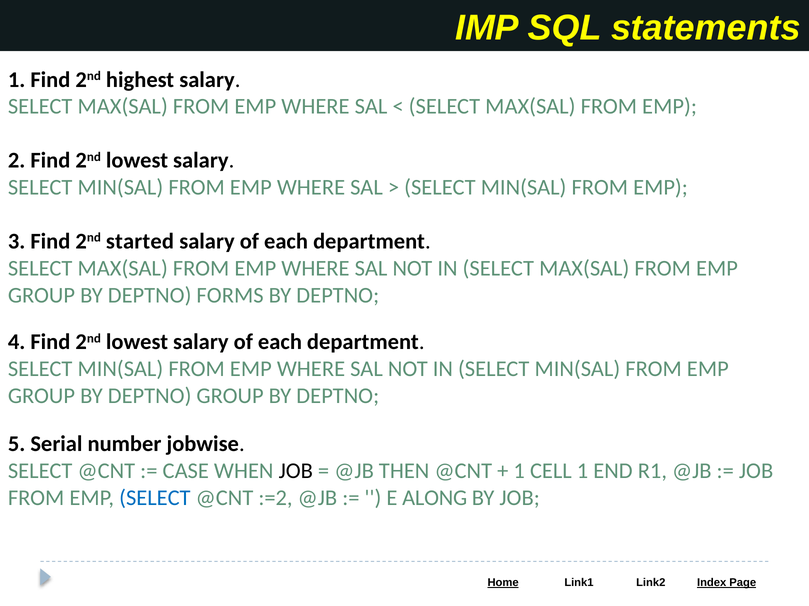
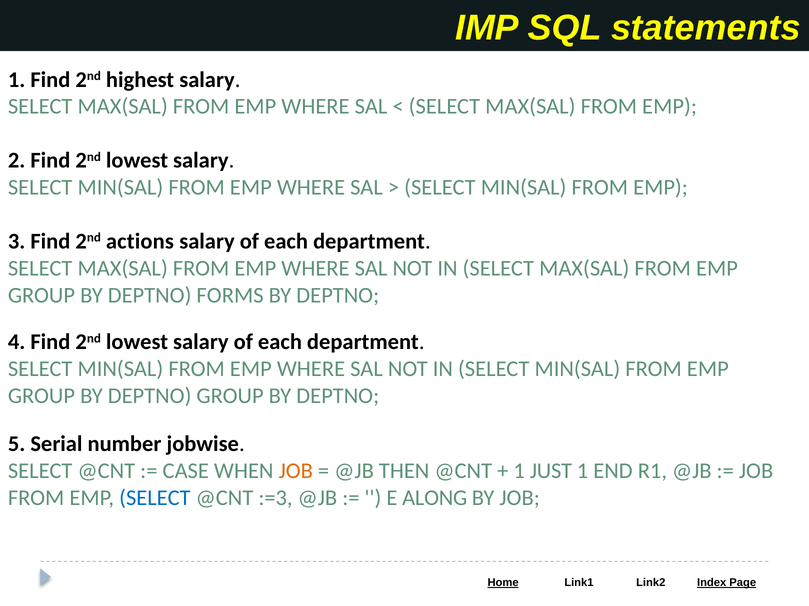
started: started -> actions
JOB at (296, 471) colour: black -> orange
CELL: CELL -> JUST
:=2: :=2 -> :=3
